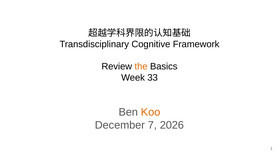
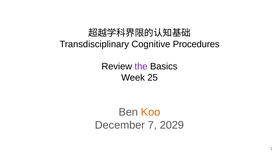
Framework: Framework -> Procedures
the colour: orange -> purple
33: 33 -> 25
2026: 2026 -> 2029
